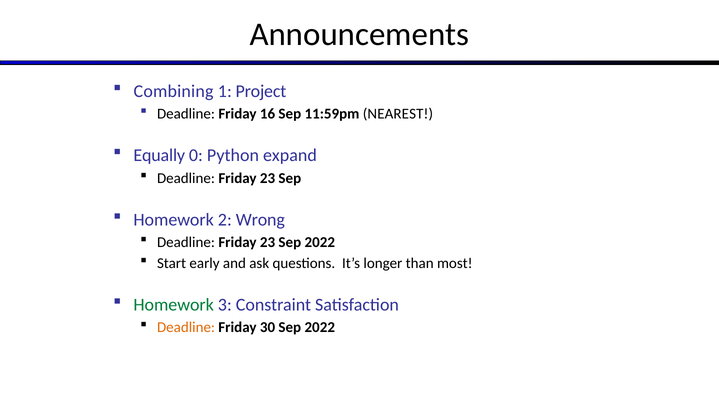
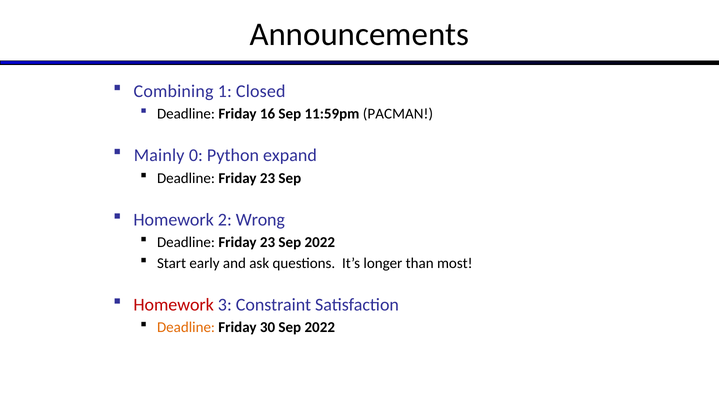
Project: Project -> Closed
NEAREST: NEAREST -> PACMAN
Equally: Equally -> Mainly
Homework at (174, 304) colour: green -> red
